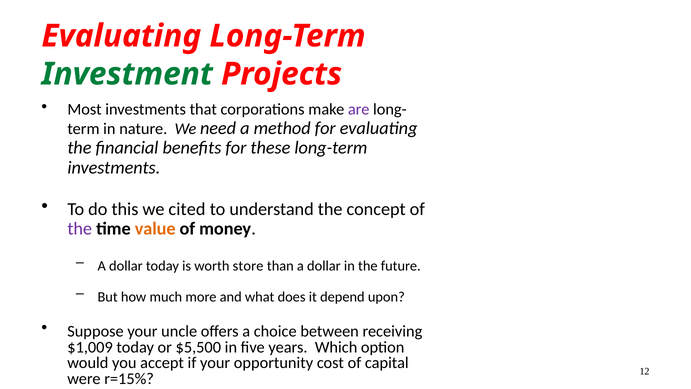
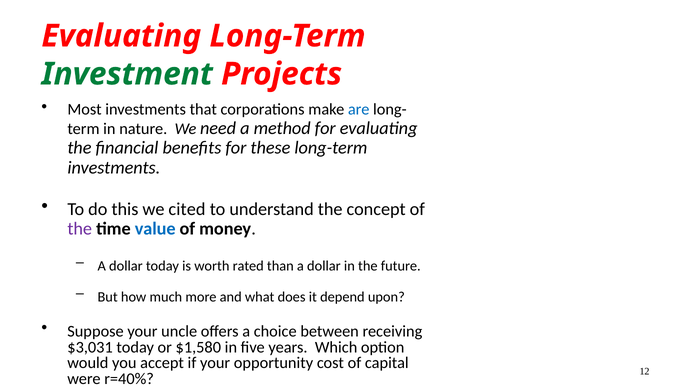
are colour: purple -> blue
value colour: orange -> blue
store: store -> rated
$1,009: $1,009 -> $3,031
$5,500: $5,500 -> $1,580
r=15%: r=15% -> r=40%
